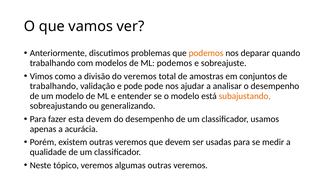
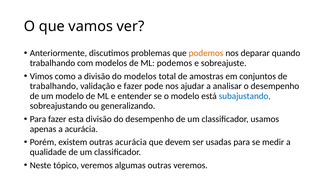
do veremos: veremos -> modelos
e pode: pode -> fazer
subajustando colour: orange -> blue
esta devem: devem -> divisão
existem outras veremos: veremos -> acurácia
